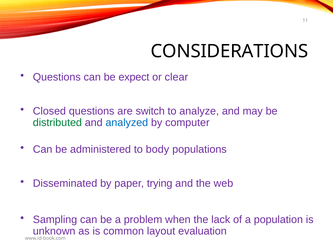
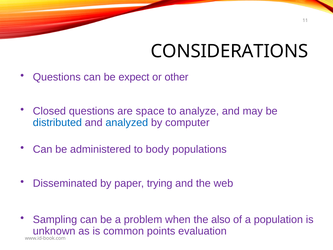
clear: clear -> other
switch: switch -> space
distributed colour: green -> blue
lack: lack -> also
layout: layout -> points
